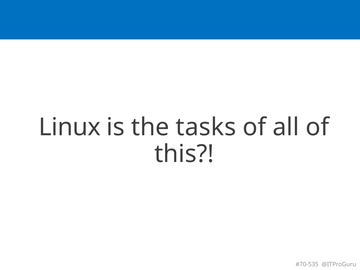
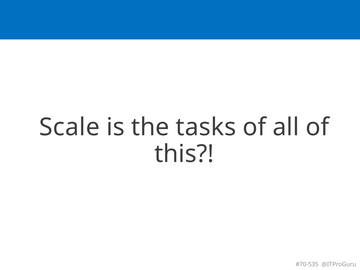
Linux: Linux -> Scale
